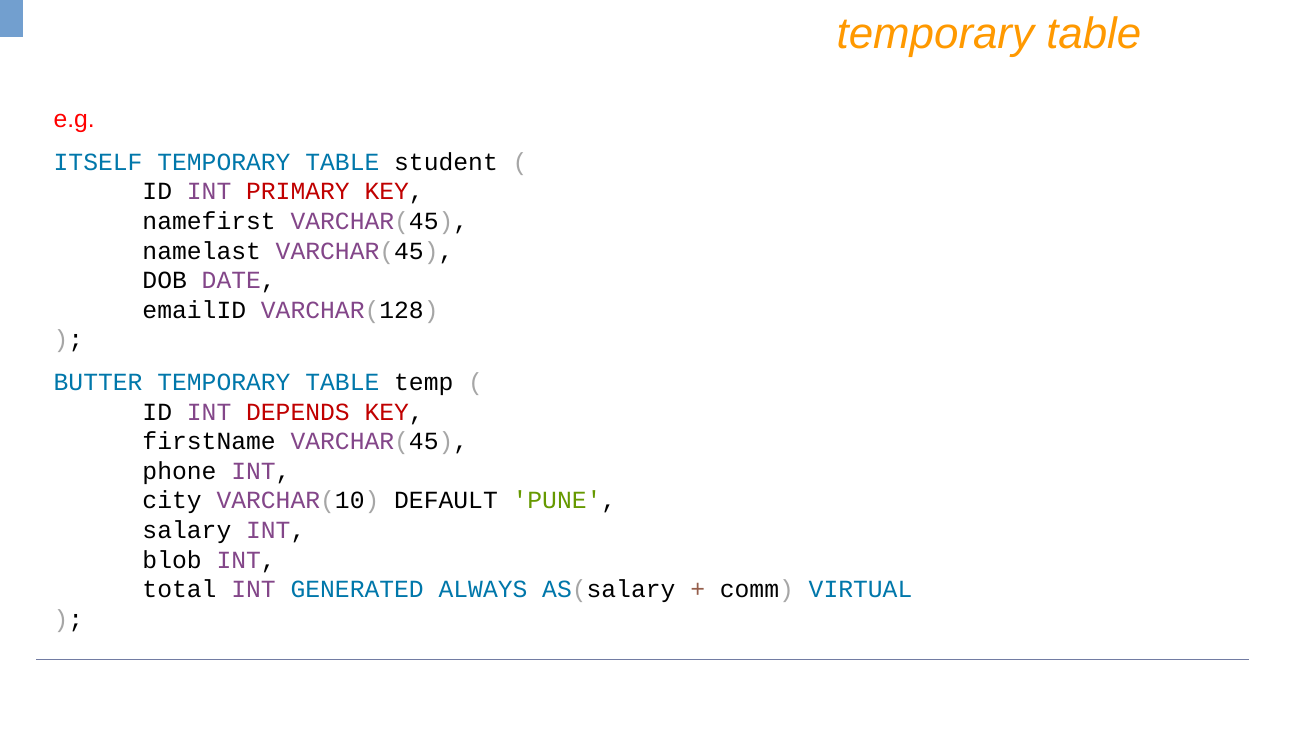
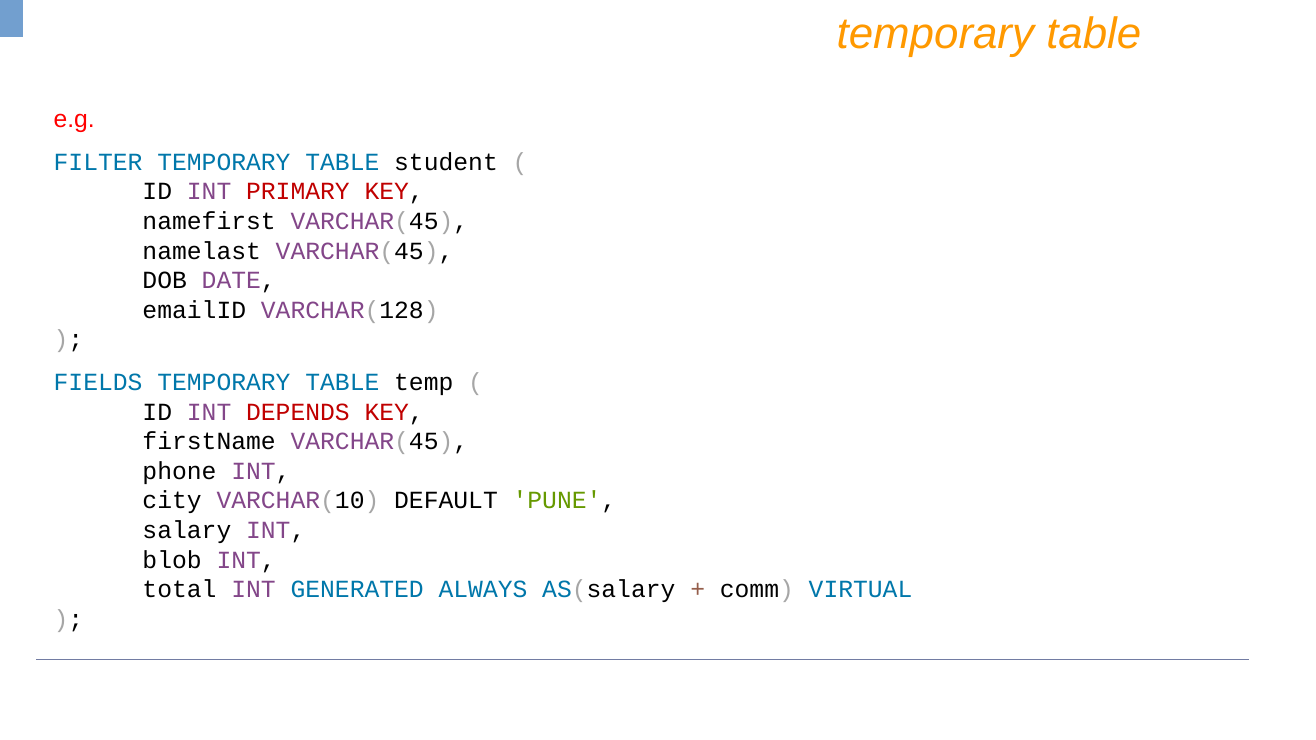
ITSELF: ITSELF -> FILTER
BUTTER: BUTTER -> FIELDS
